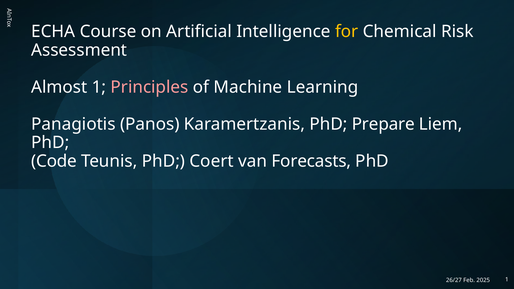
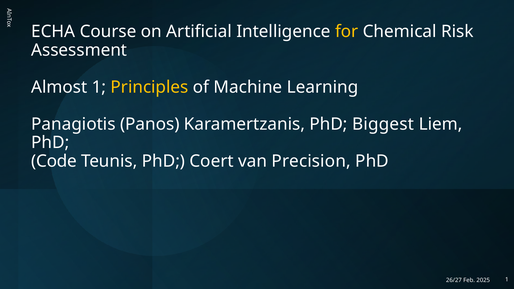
Principles colour: pink -> yellow
Prepare: Prepare -> Biggest
Forecasts: Forecasts -> Precision
